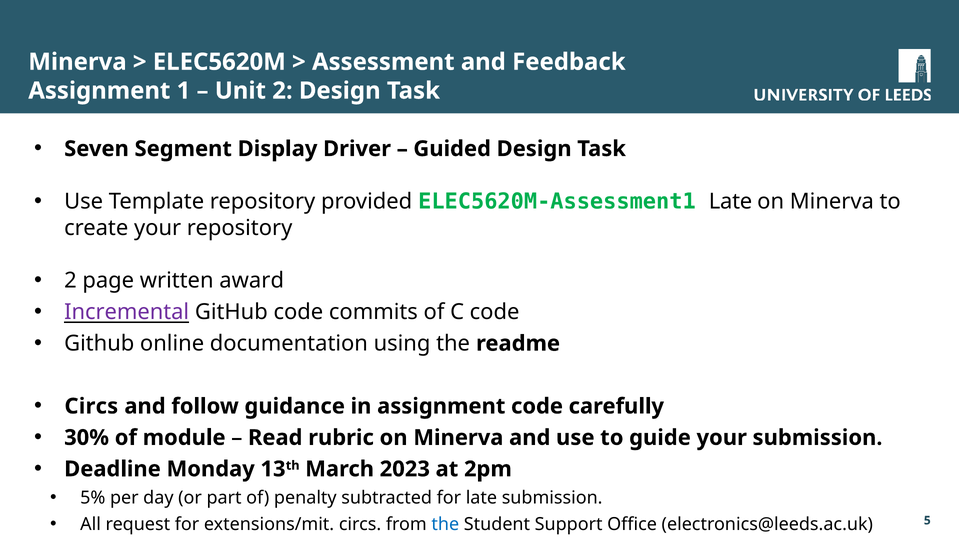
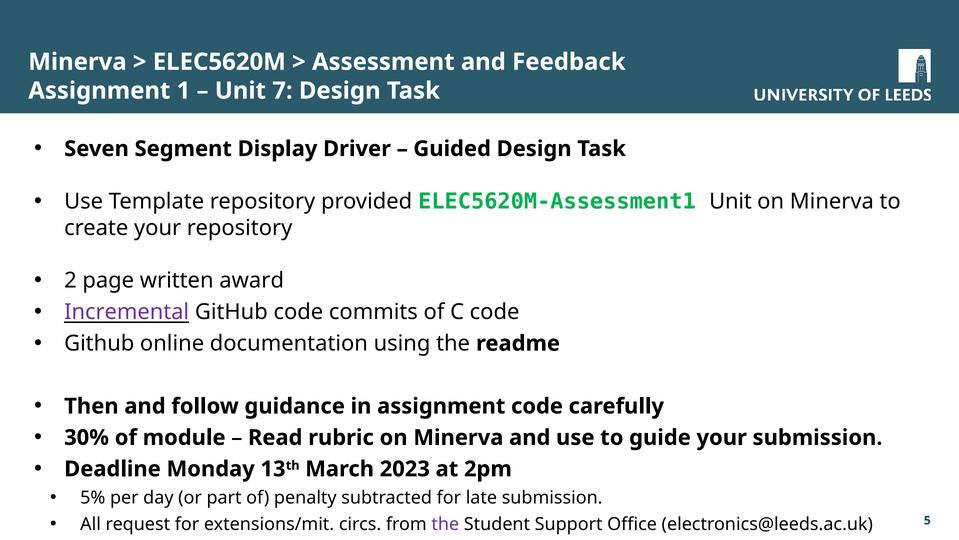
Unit 2: 2 -> 7
ELEC5620M-Assessment1 Late: Late -> Unit
Circs at (91, 406): Circs -> Then
the at (445, 524) colour: blue -> purple
